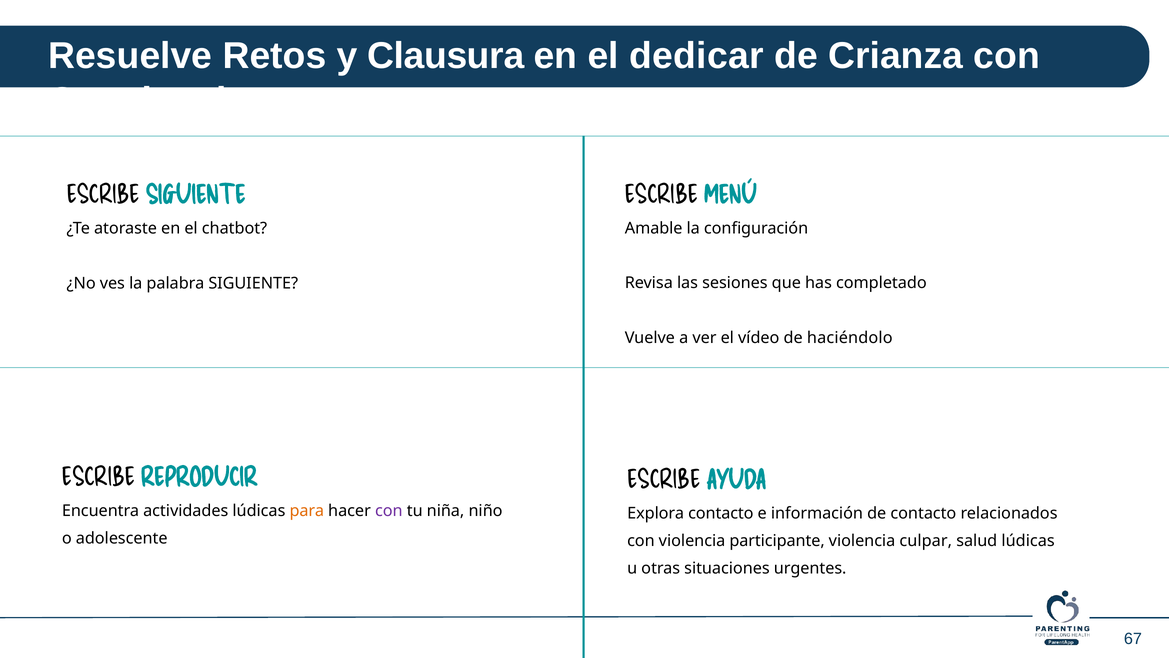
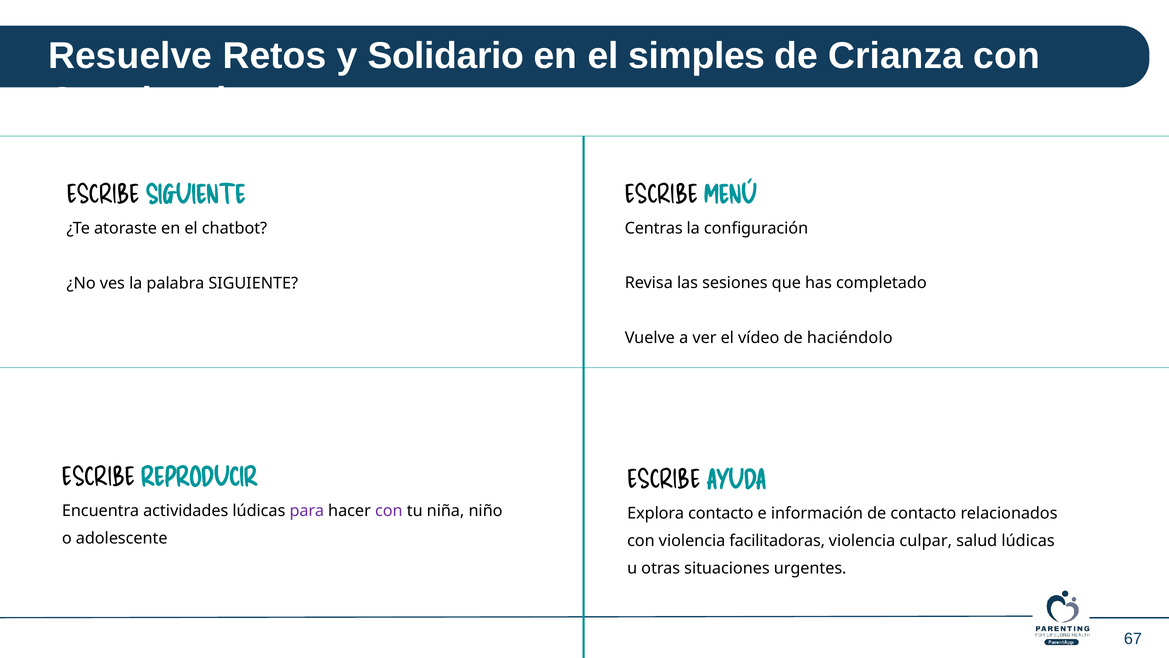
Clausura: Clausura -> Solidario
dedicar: dedicar -> simples
Amable: Amable -> Centras
para colour: orange -> purple
participante: participante -> facilitadoras
